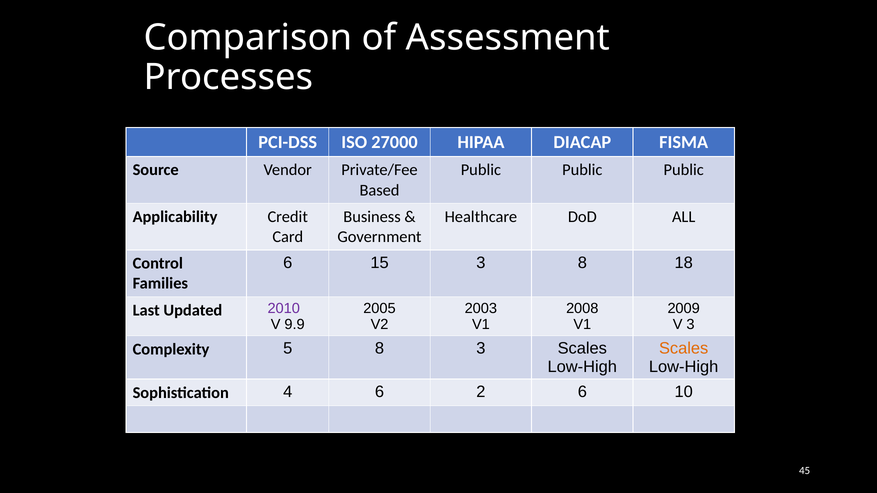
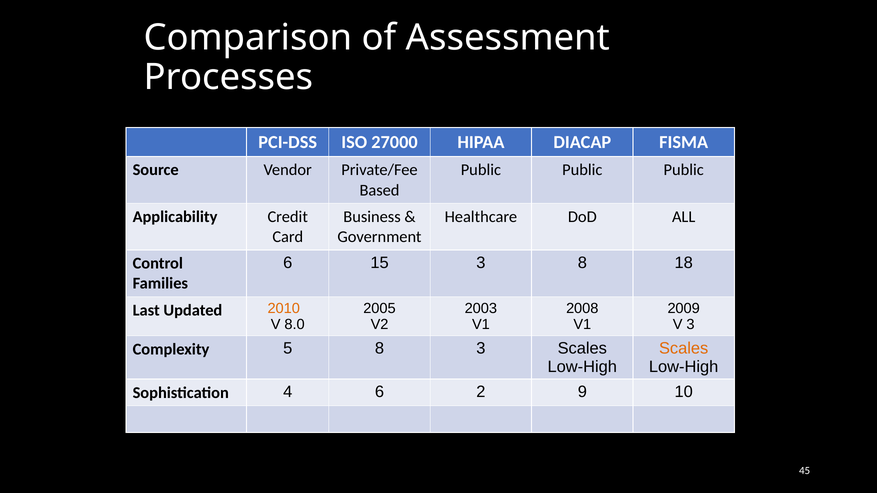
2010 colour: purple -> orange
9.9: 9.9 -> 8.0
2 6: 6 -> 9
